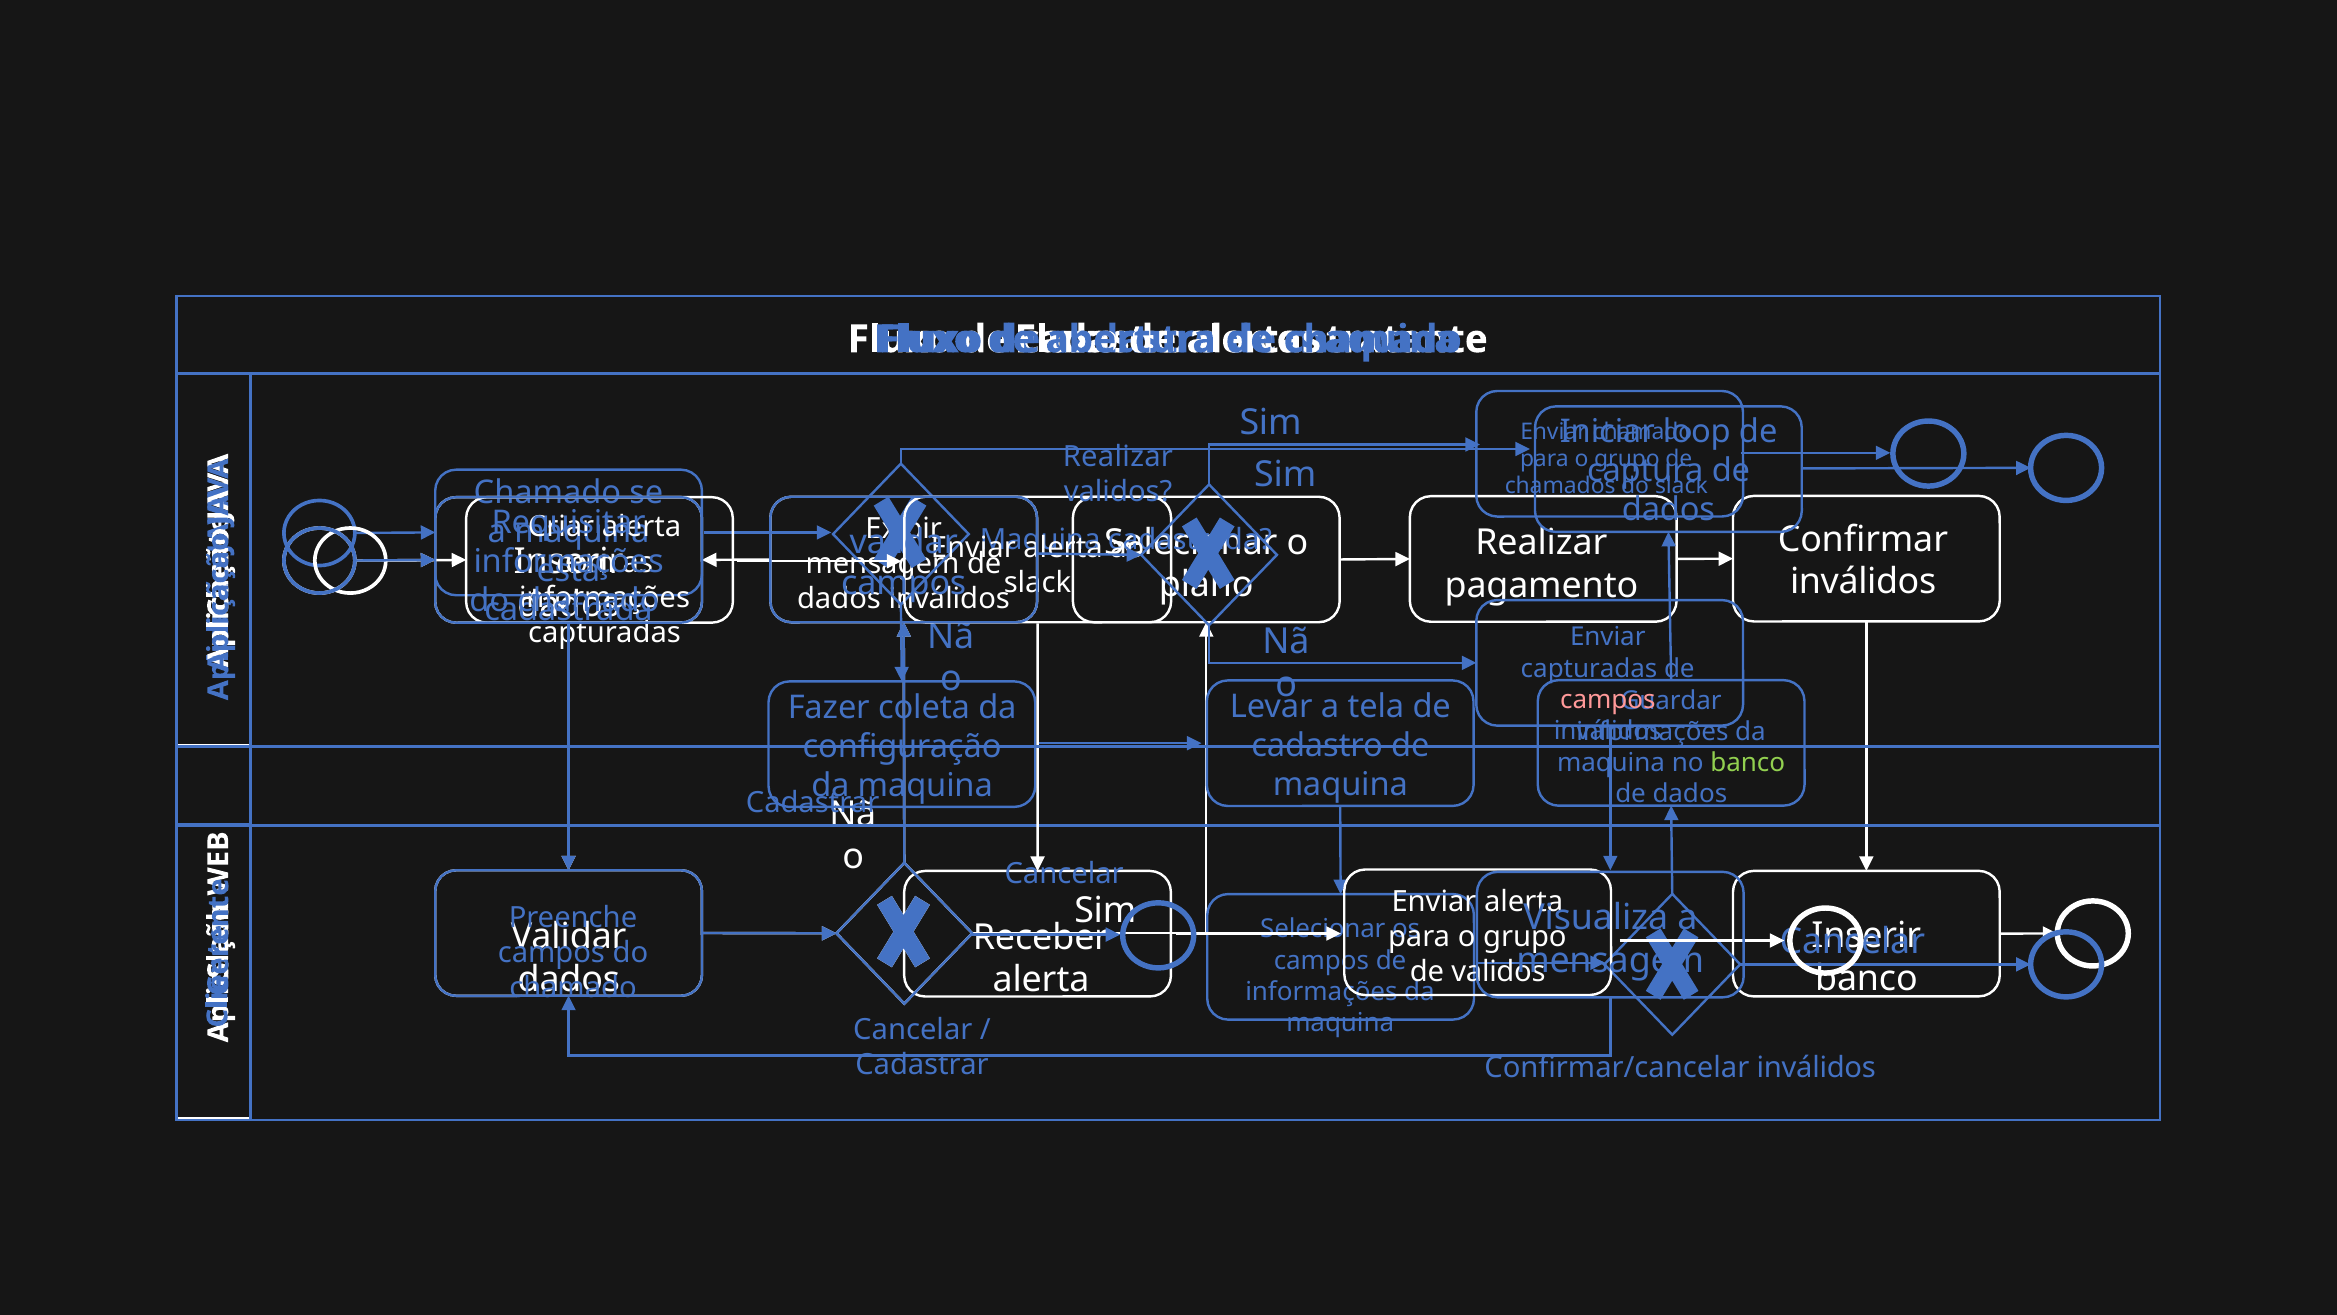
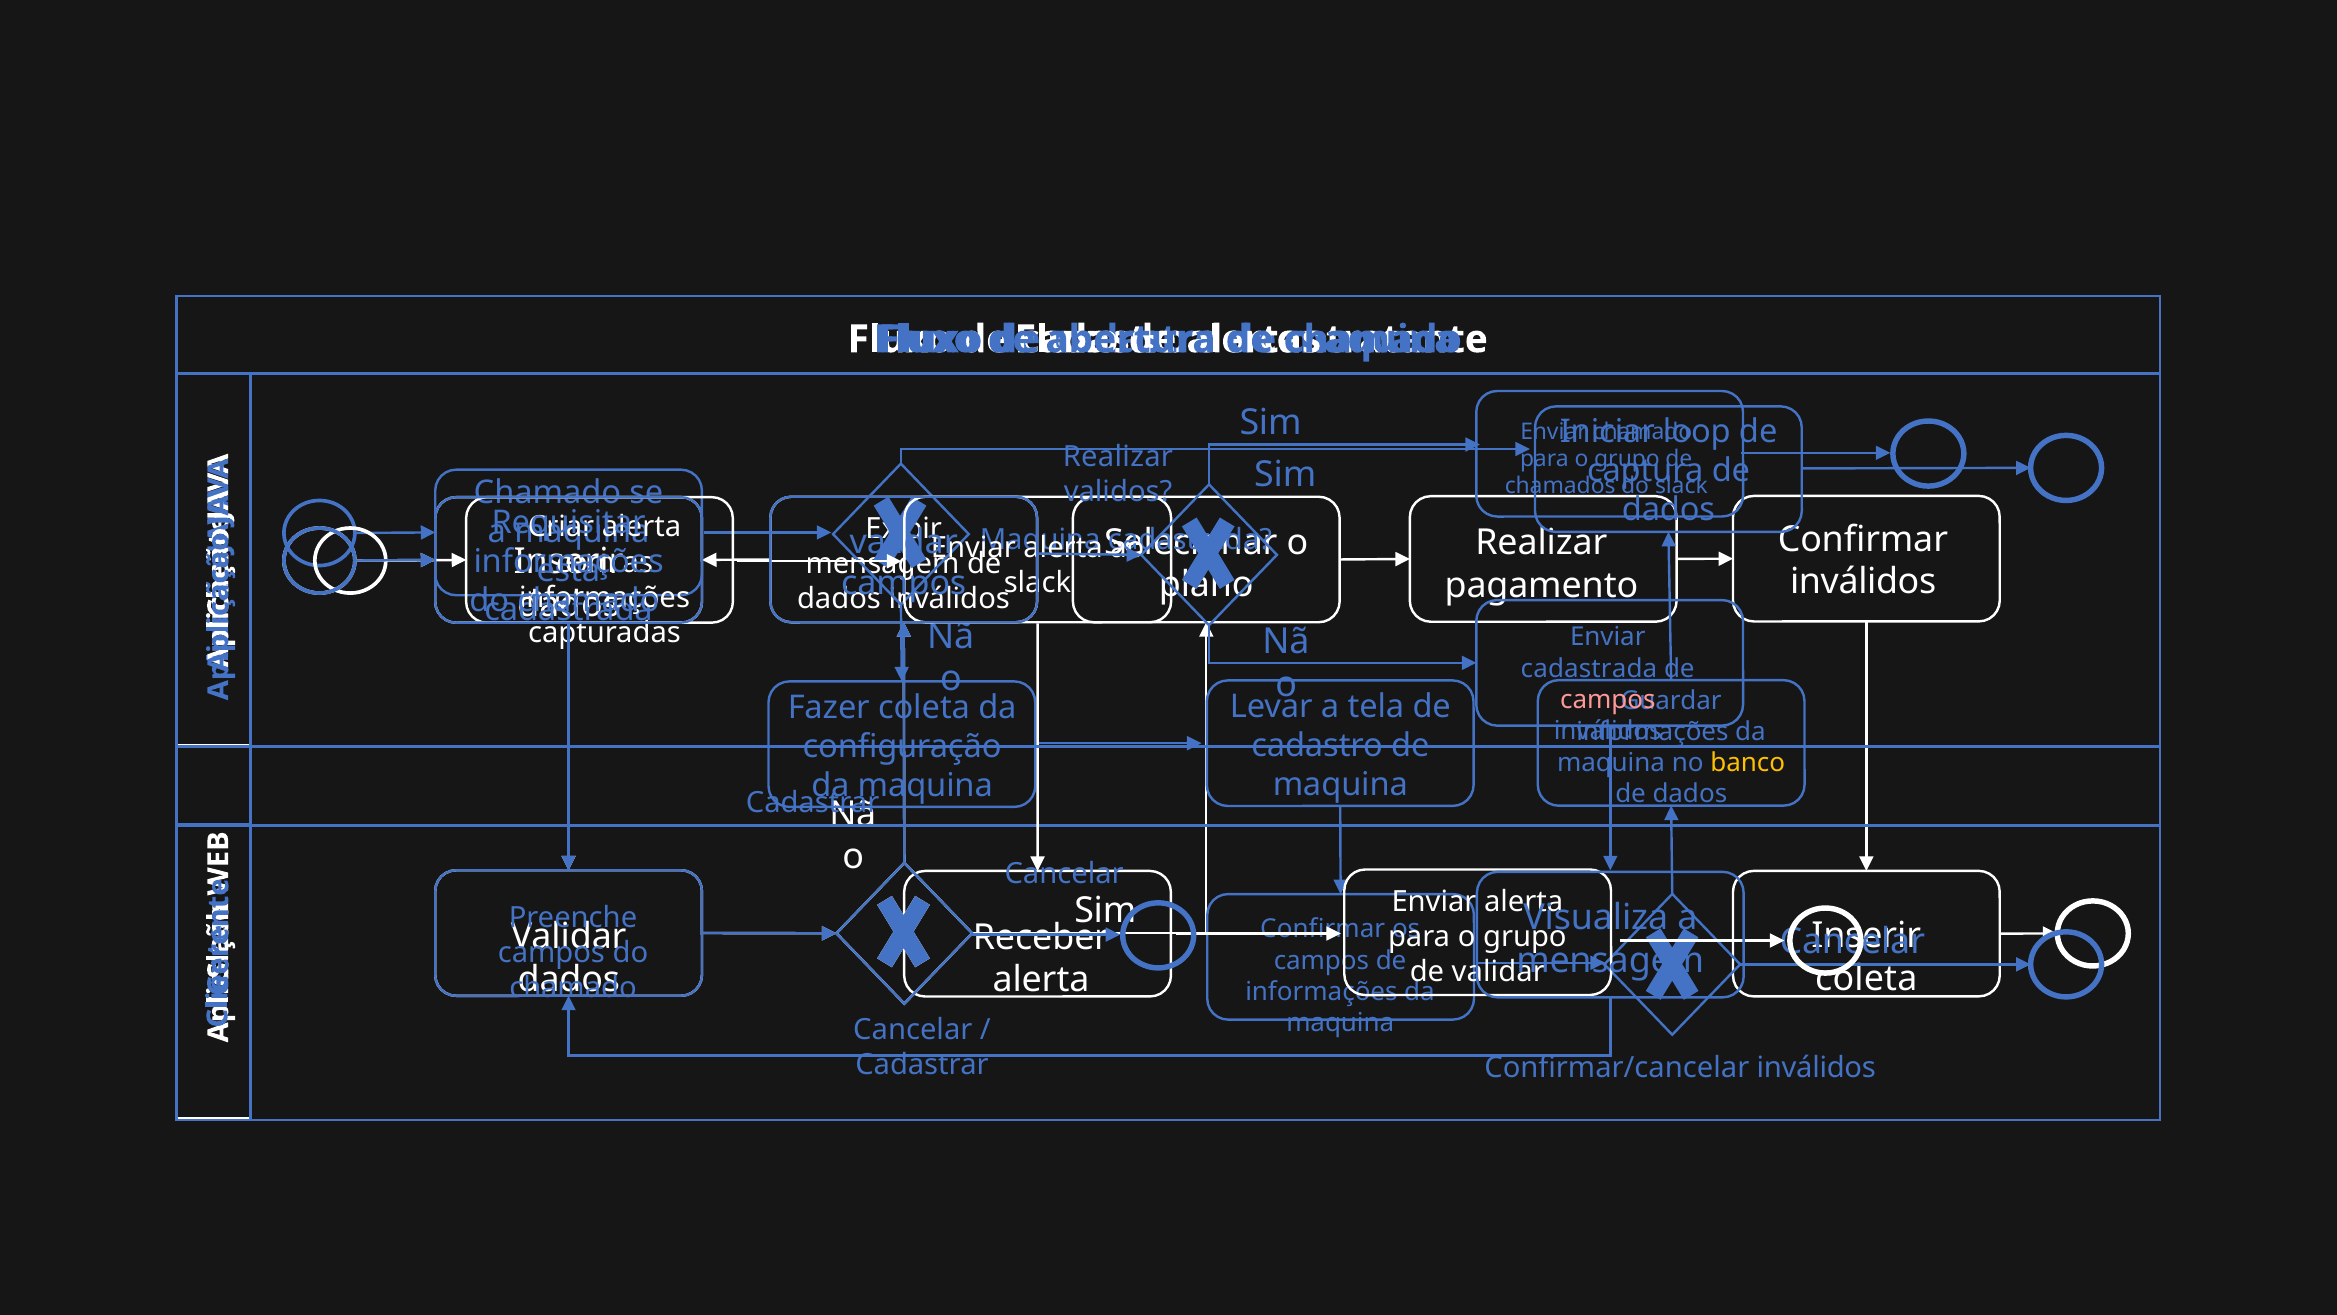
capturadas at (1589, 668): capturadas -> cadastrada
banco at (1748, 763) colour: light green -> yellow
Selecionar at (1323, 929): Selecionar -> Confirmar
de validos: validos -> validar
banco at (1866, 978): banco -> coleta
